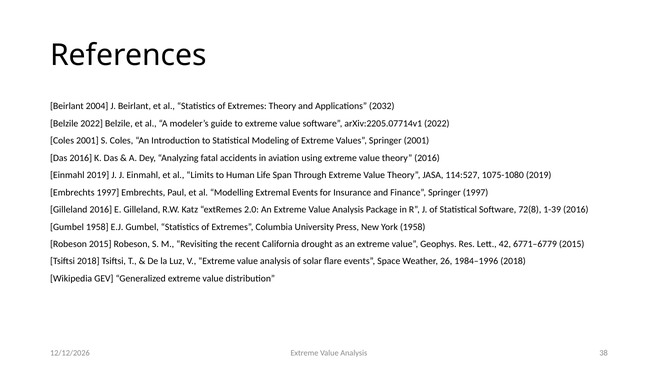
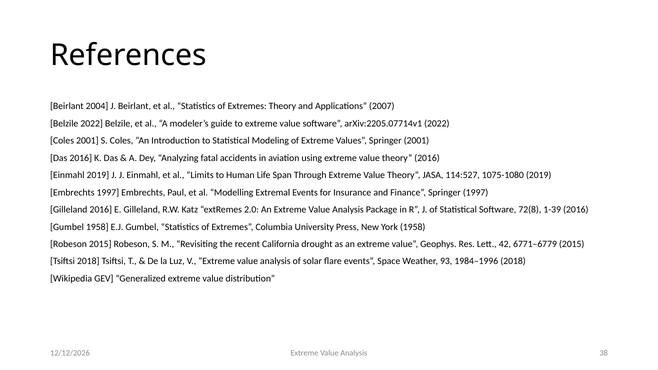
2032: 2032 -> 2007
26: 26 -> 93
